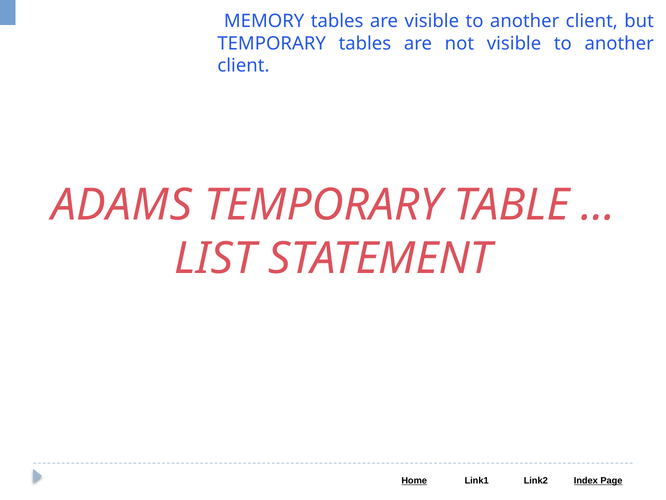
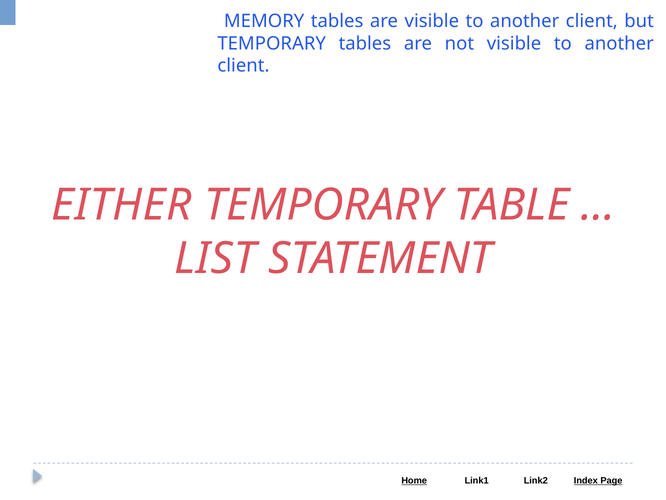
ADAMS: ADAMS -> EITHER
